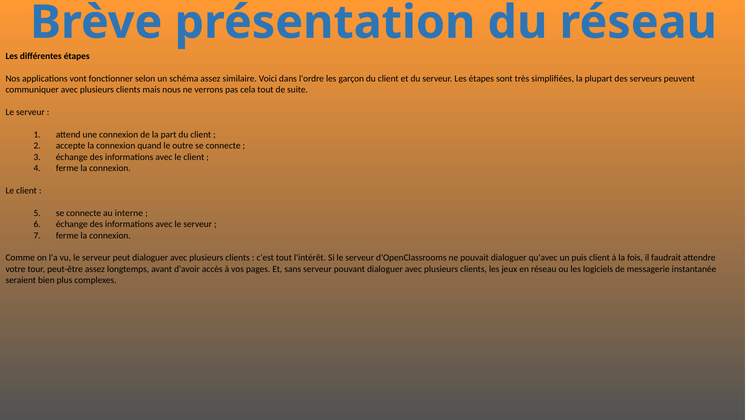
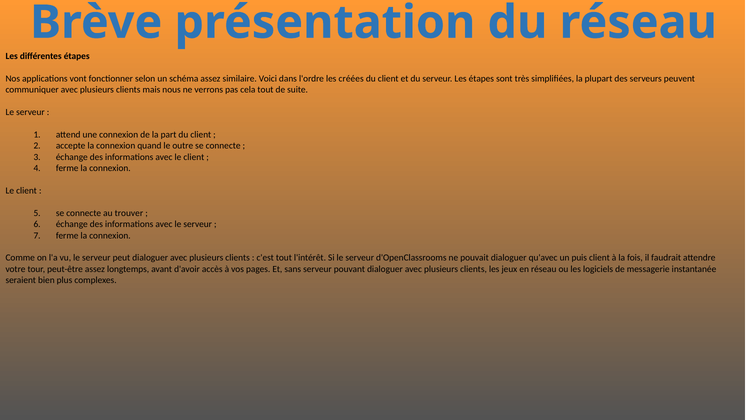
garçon: garçon -> créées
interne: interne -> trouver
